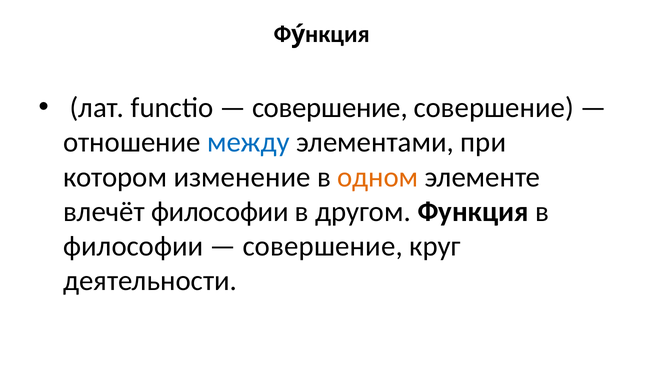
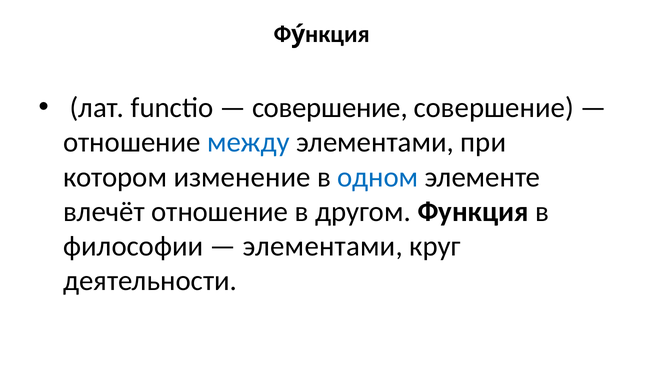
одном colour: orange -> blue
влечёт философии: философии -> отношение
совершение at (323, 246): совершение -> элементами
